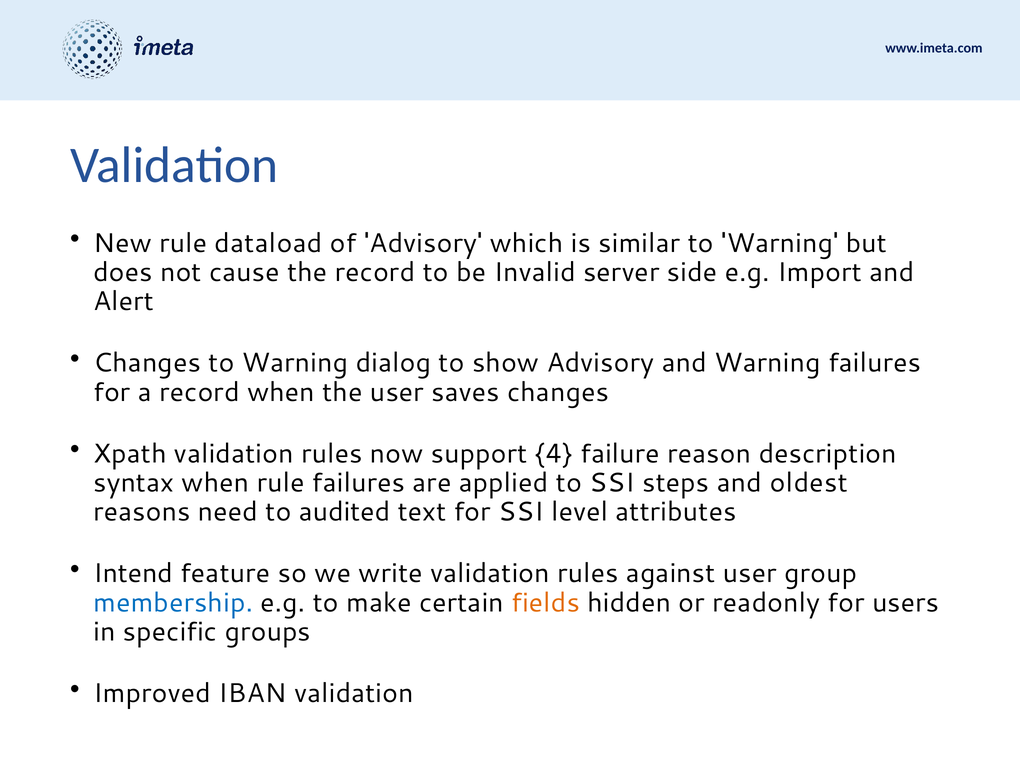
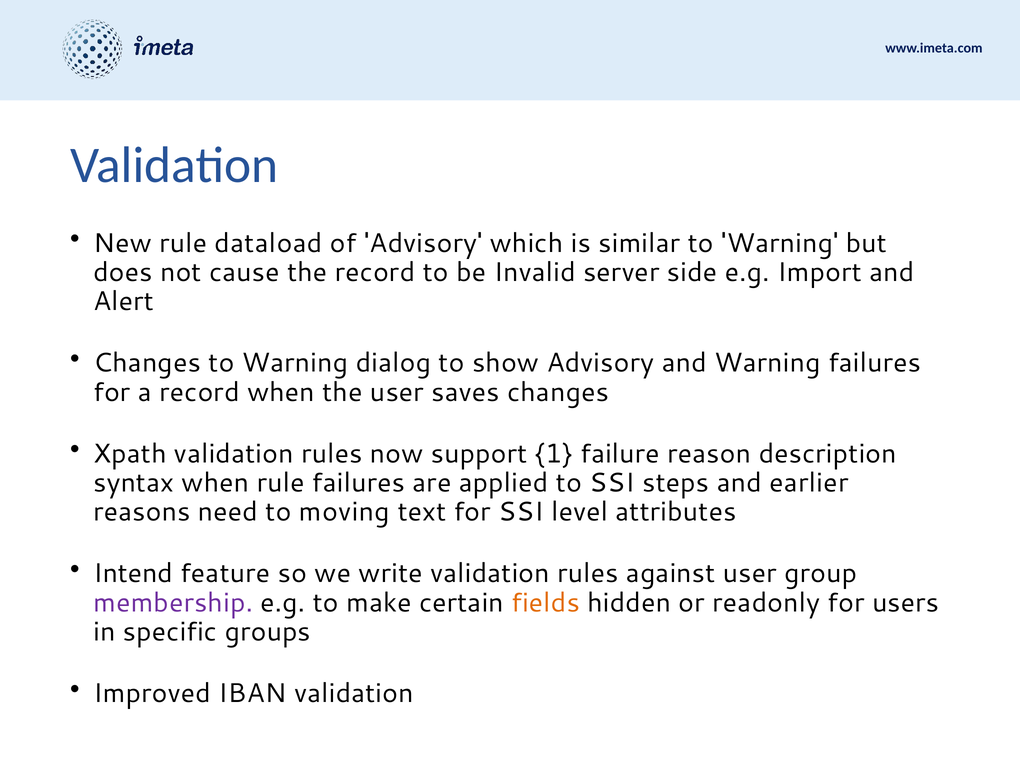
4: 4 -> 1
oldest: oldest -> earlier
audited: audited -> moving
membership colour: blue -> purple
